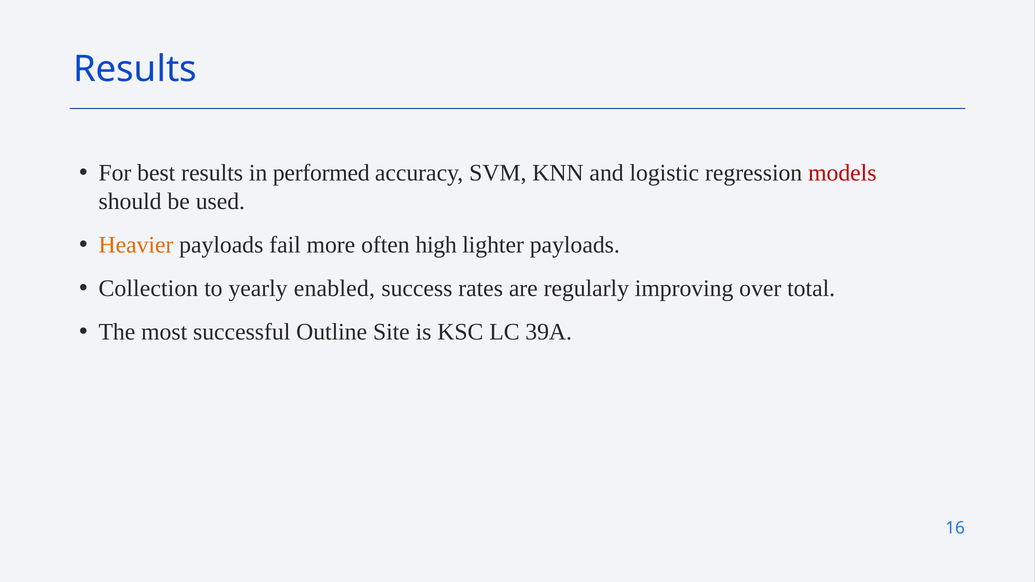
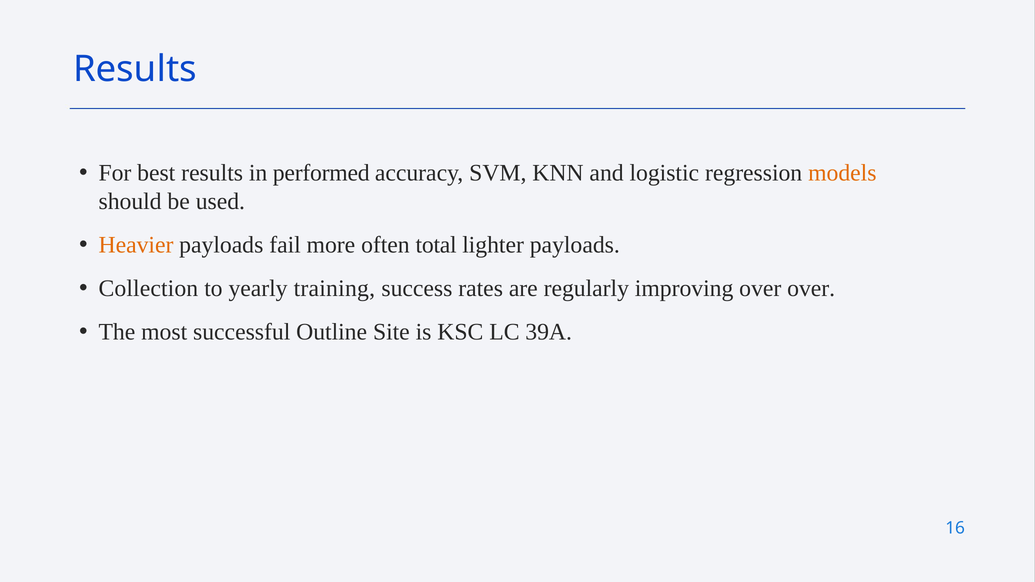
models colour: red -> orange
high: high -> total
enabled: enabled -> training
over total: total -> over
